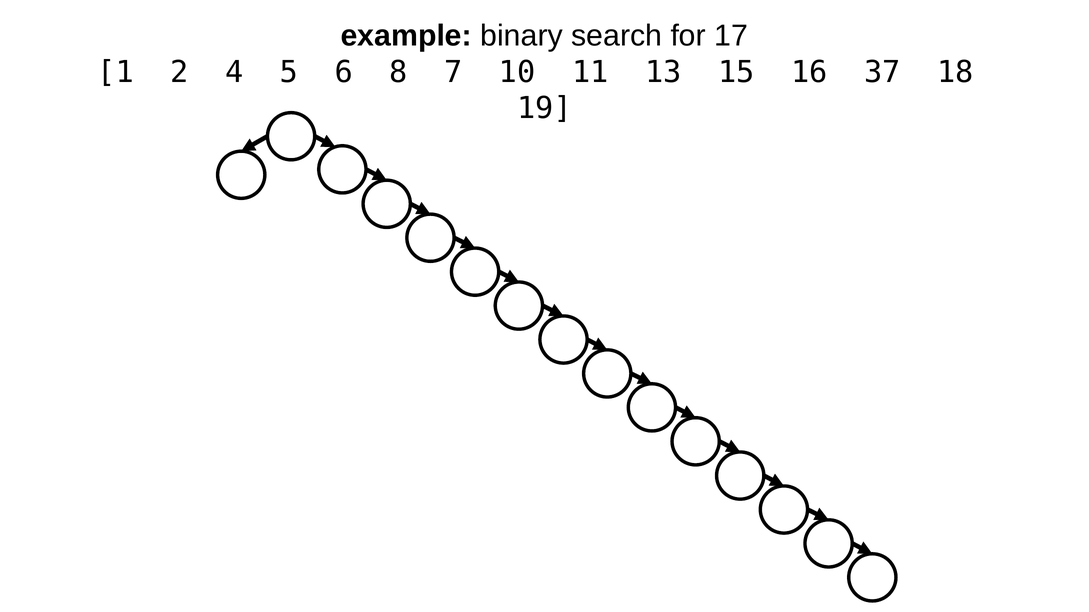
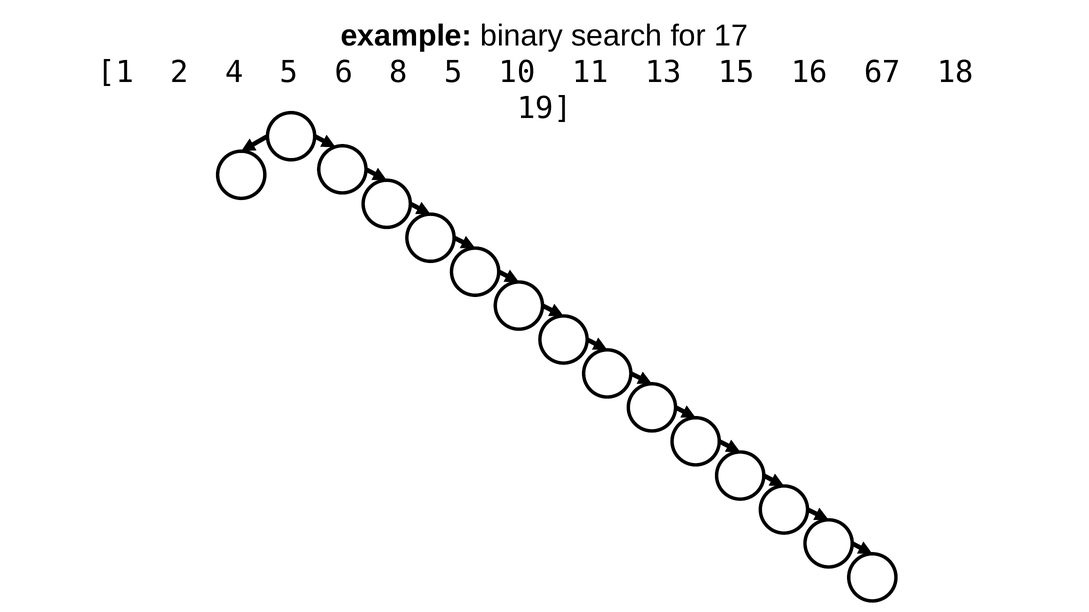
8 7: 7 -> 5
37: 37 -> 67
